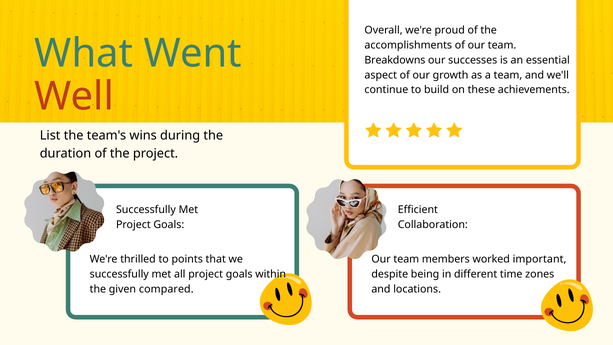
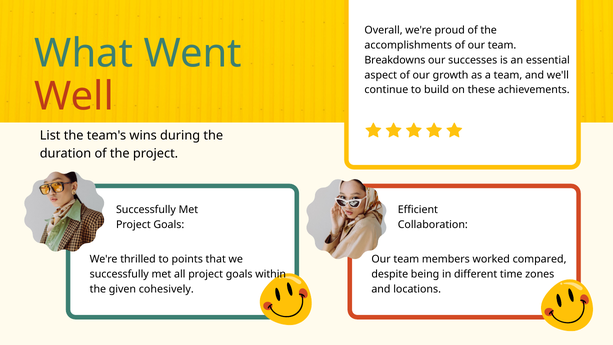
important: important -> compared
compared: compared -> cohesively
